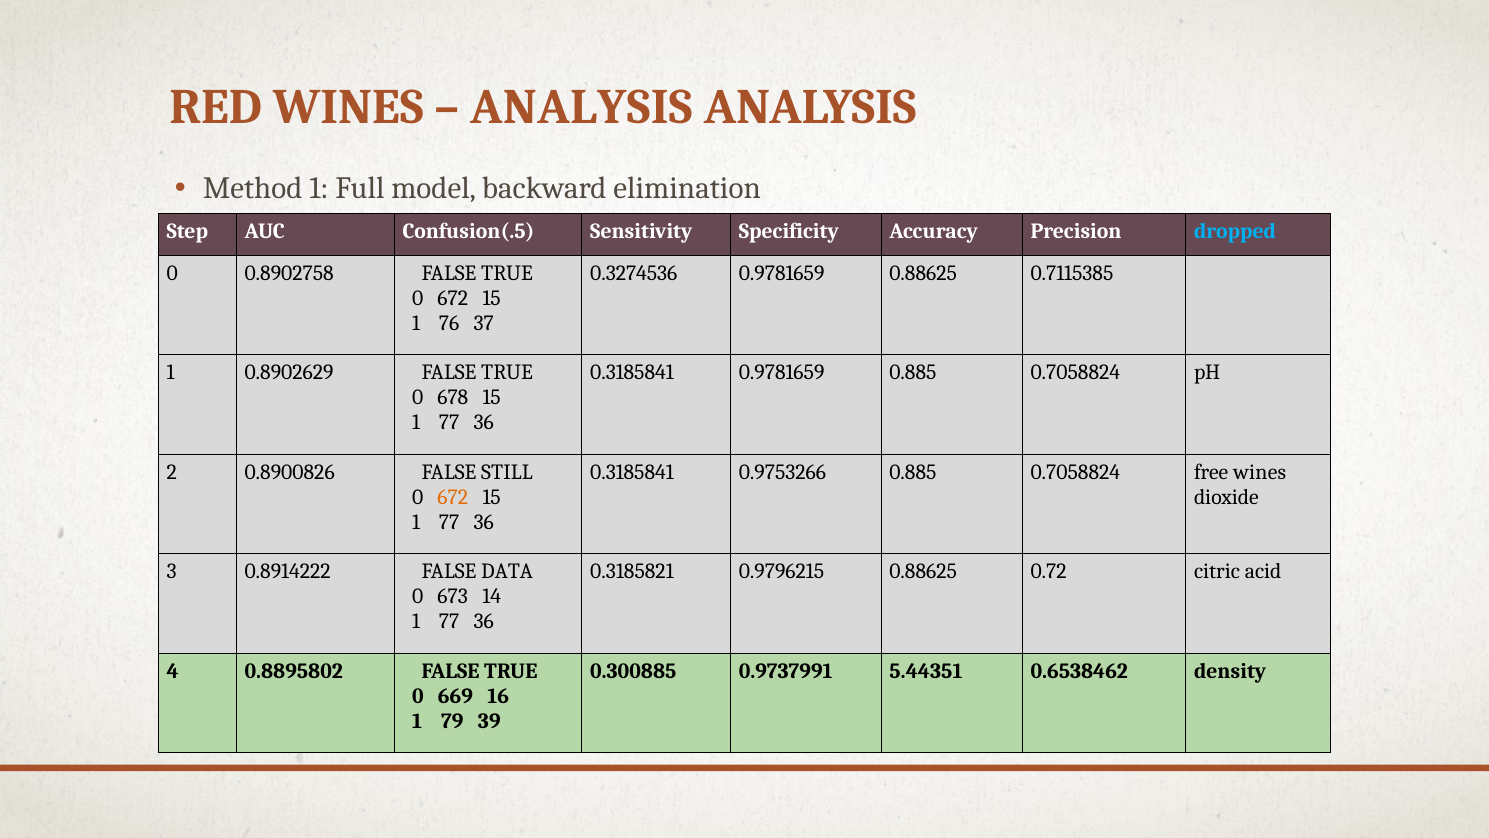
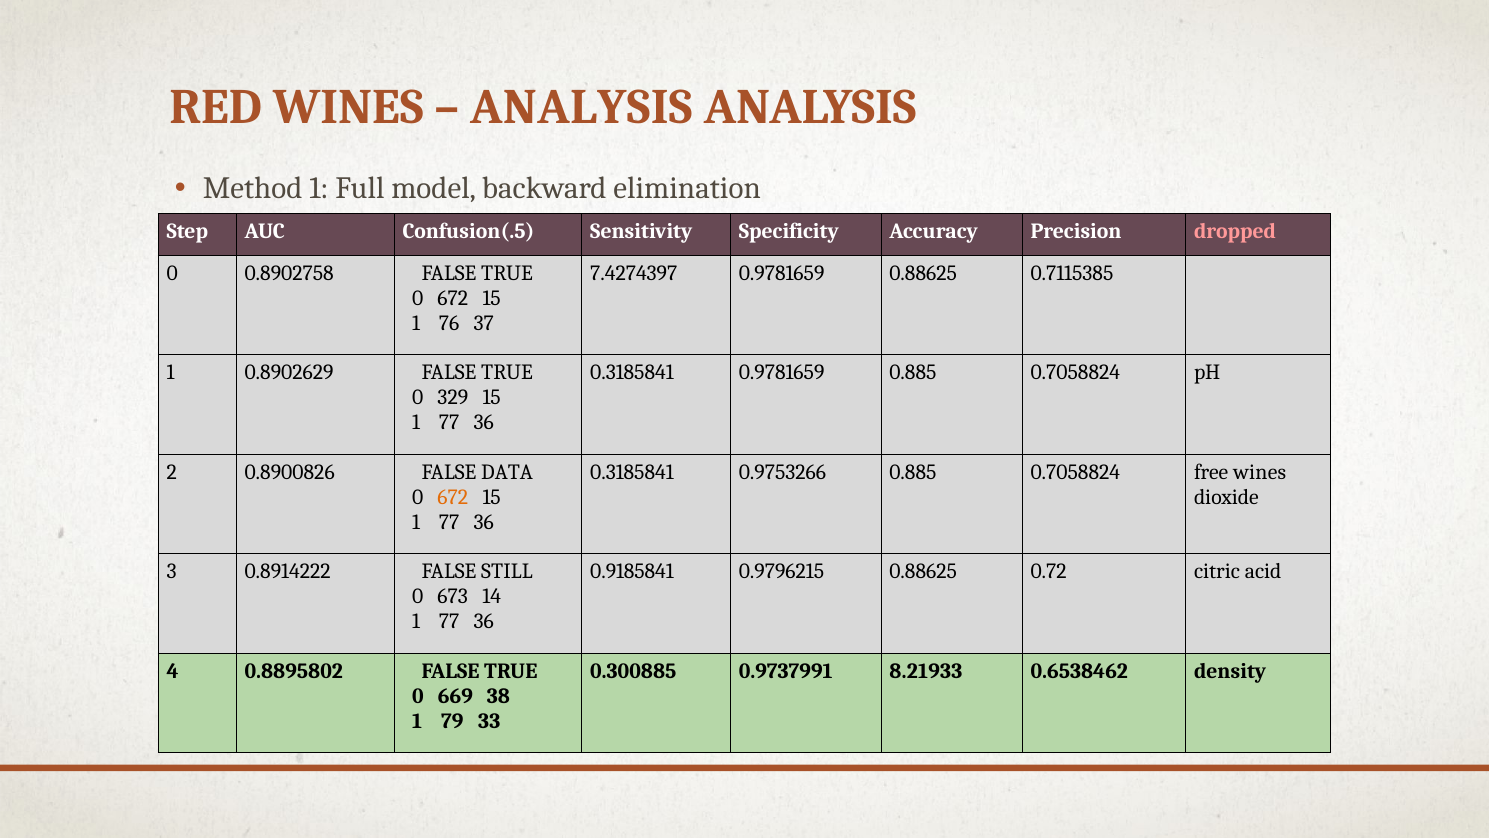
dropped colour: light blue -> pink
0.3274536: 0.3274536 -> 7.4274397
678: 678 -> 329
STILL: STILL -> DATA
DATA: DATA -> STILL
0.3185821: 0.3185821 -> 0.9185841
5.44351: 5.44351 -> 8.21933
16: 16 -> 38
39: 39 -> 33
